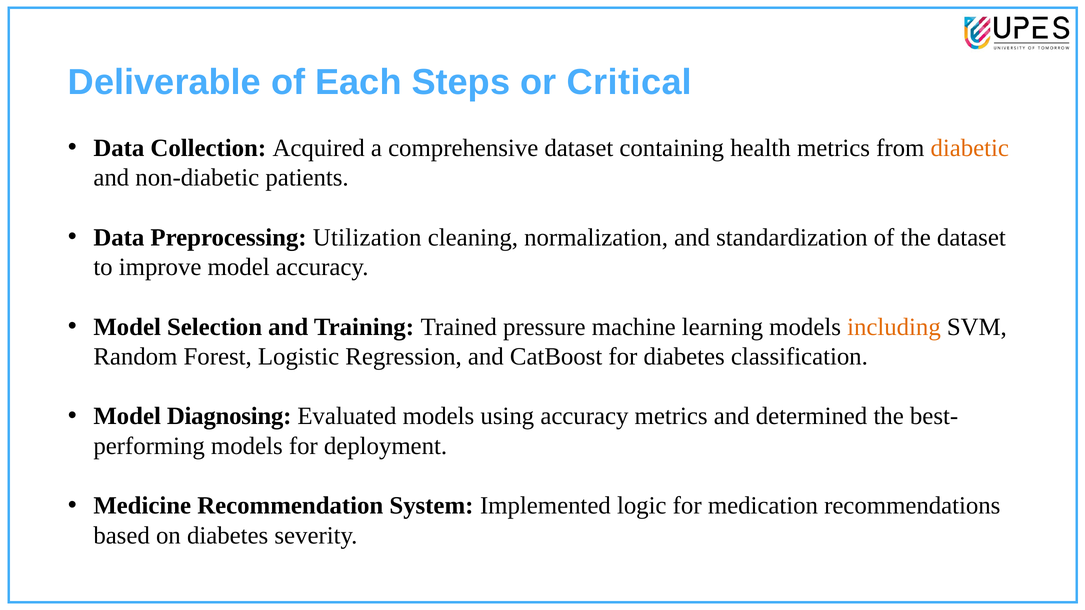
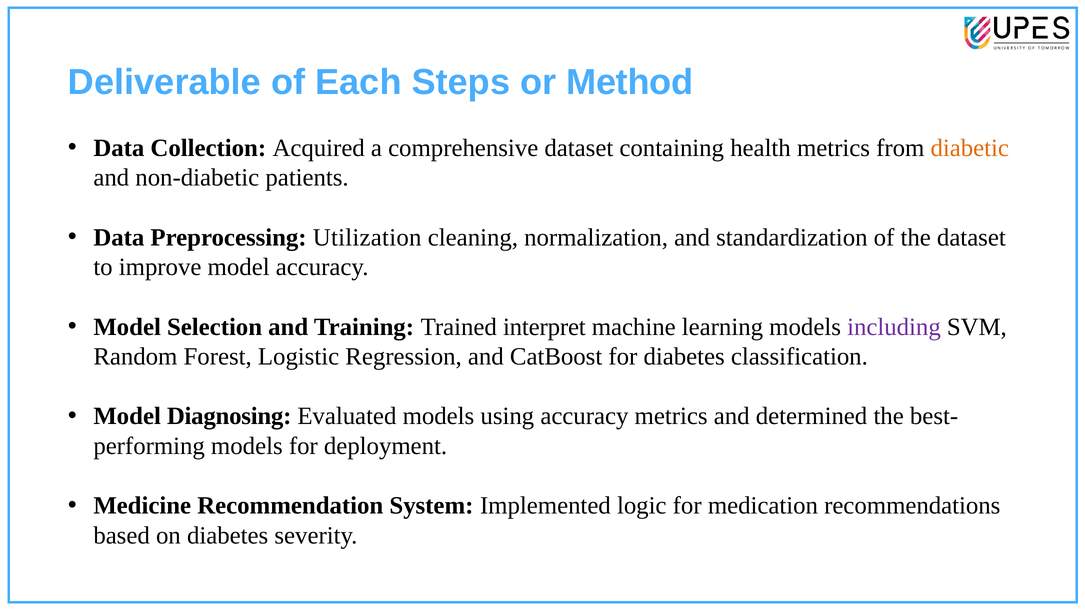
Critical: Critical -> Method
pressure: pressure -> interpret
including colour: orange -> purple
